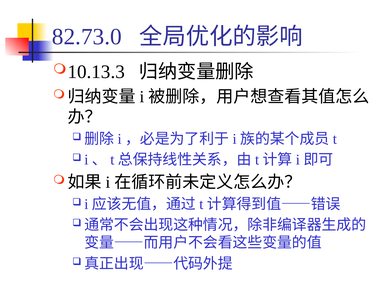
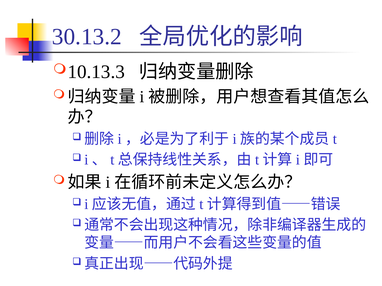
82.73.0: 82.73.0 -> 30.13.2
